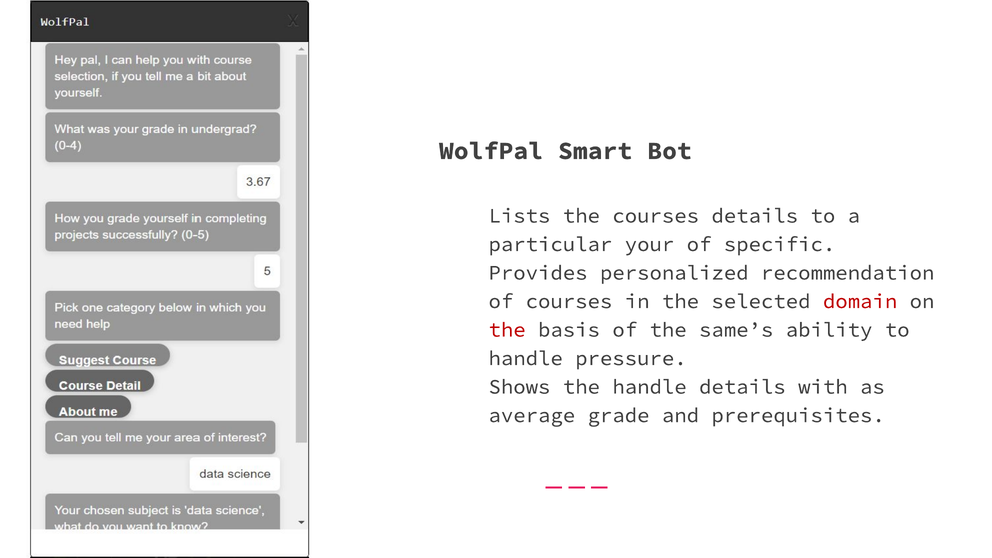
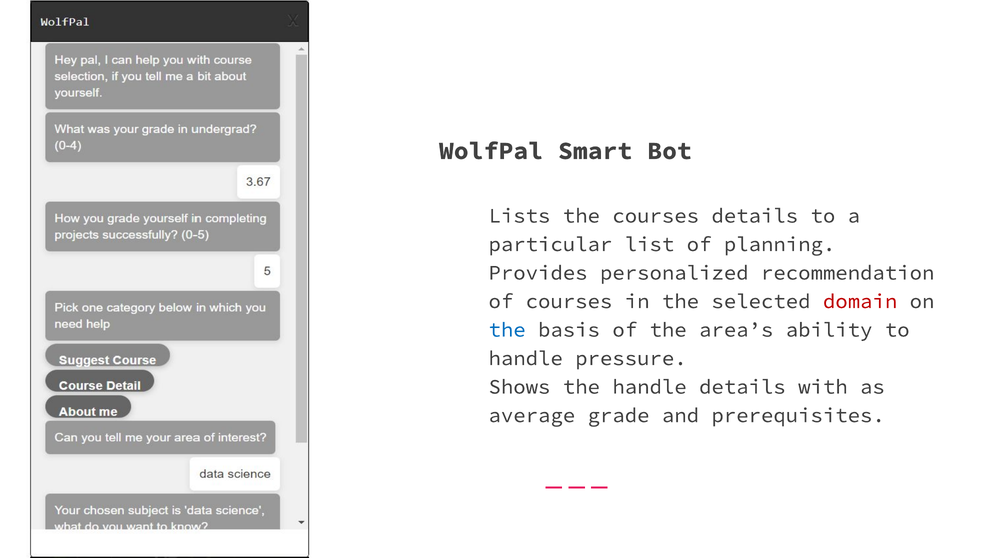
your: your -> list
specific: specific -> planning
the at (507, 330) colour: red -> blue
same’s: same’s -> area’s
